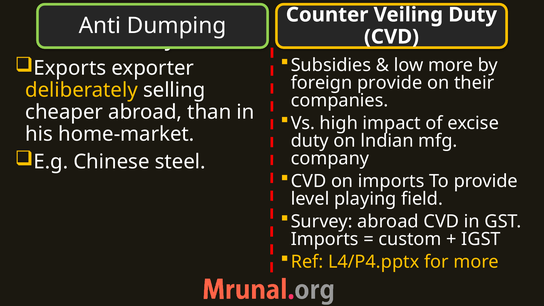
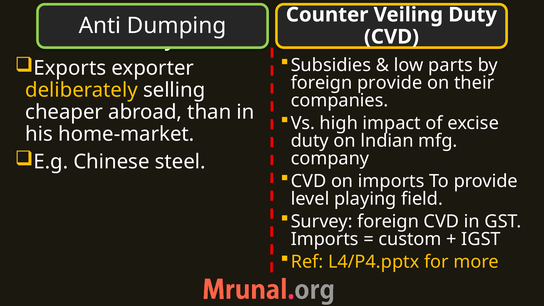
low more: more -> parts
Survey abroad: abroad -> foreign
